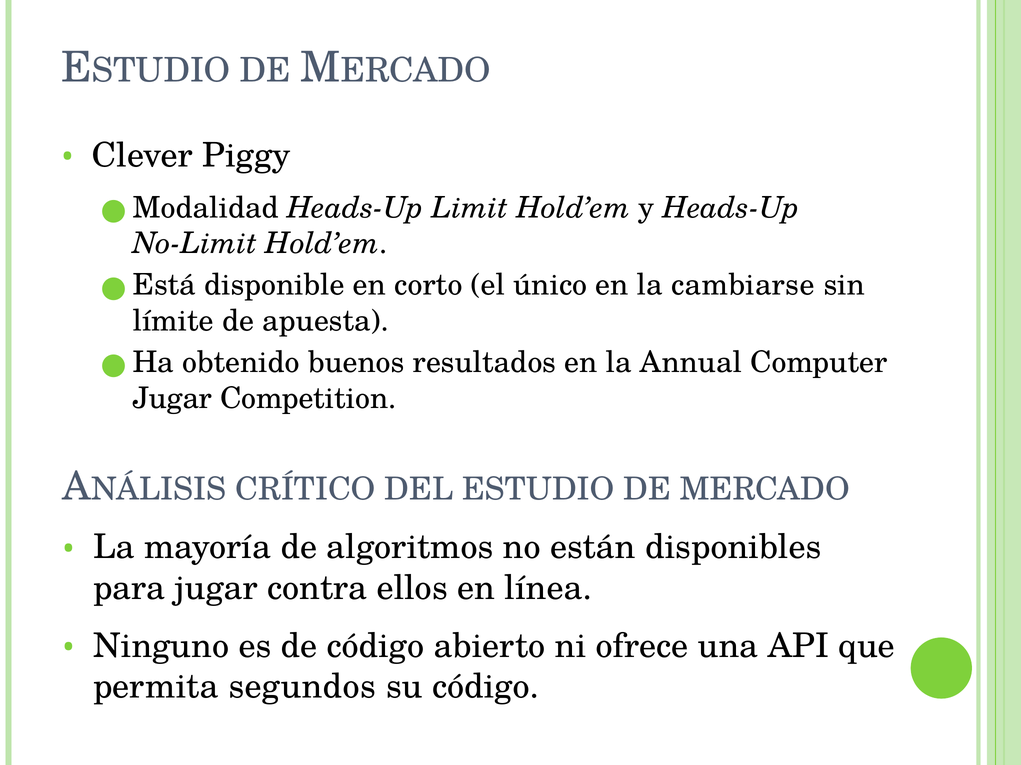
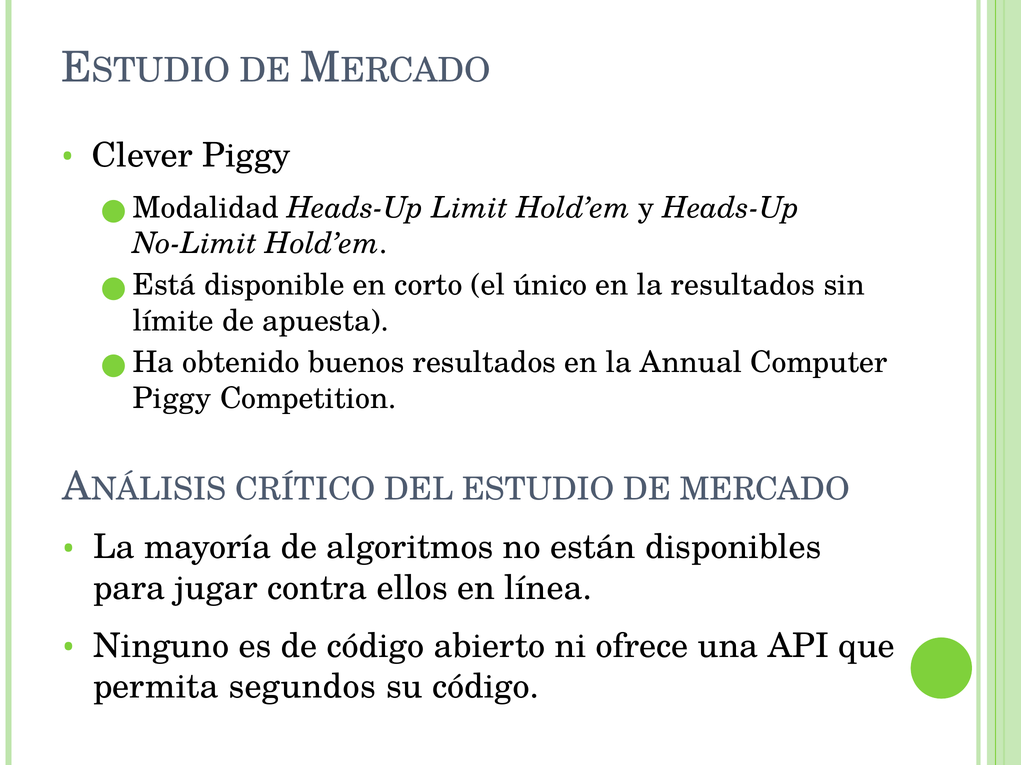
la cambiarse: cambiarse -> resultados
Jugar at (172, 399): Jugar -> Piggy
